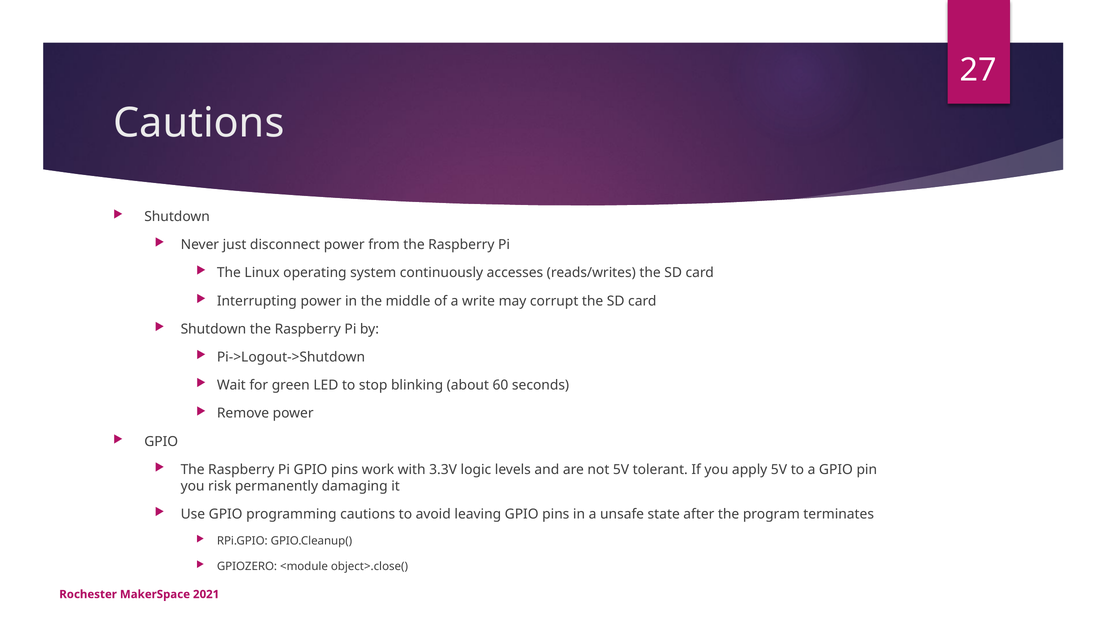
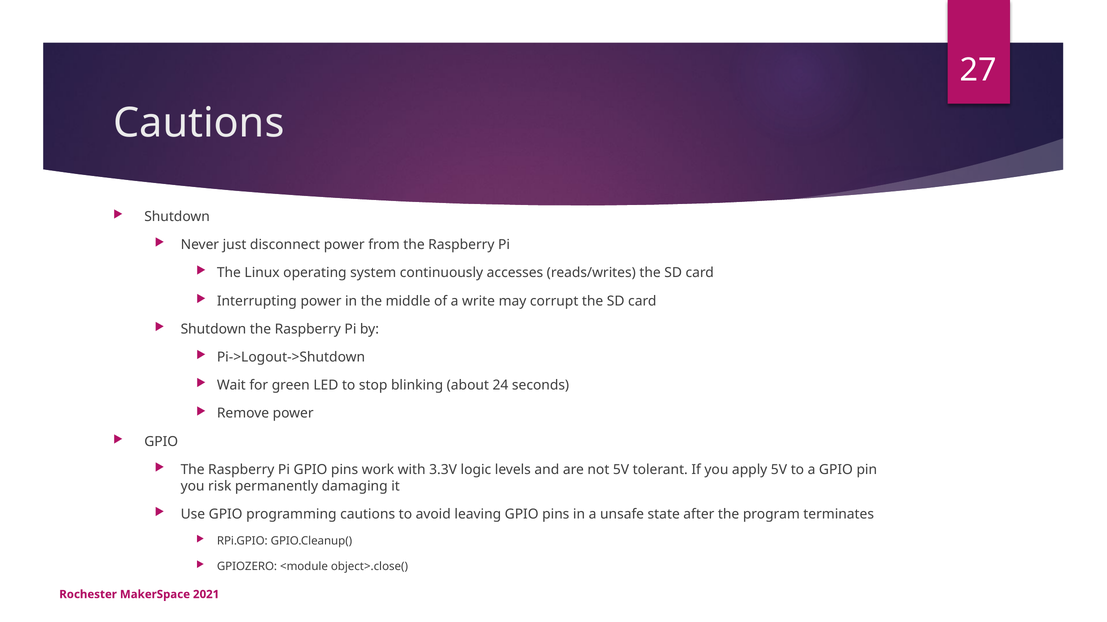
60: 60 -> 24
